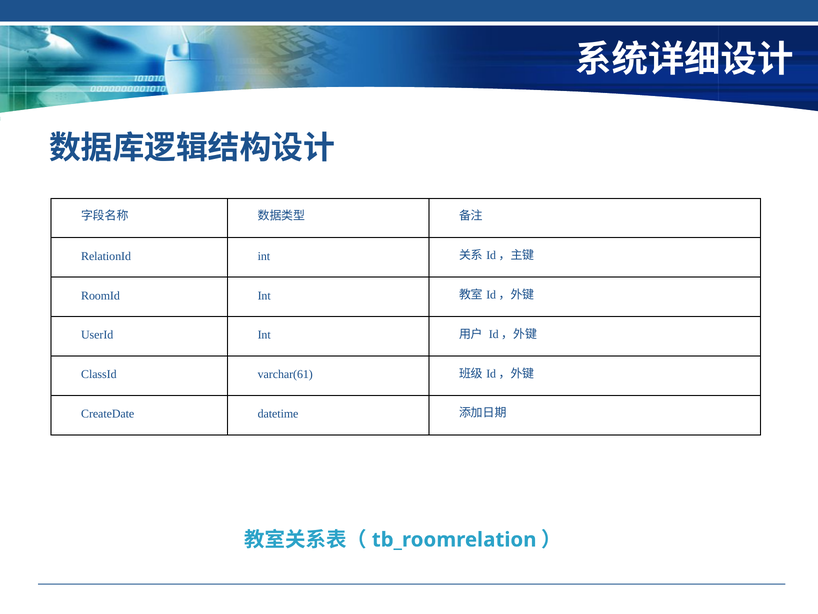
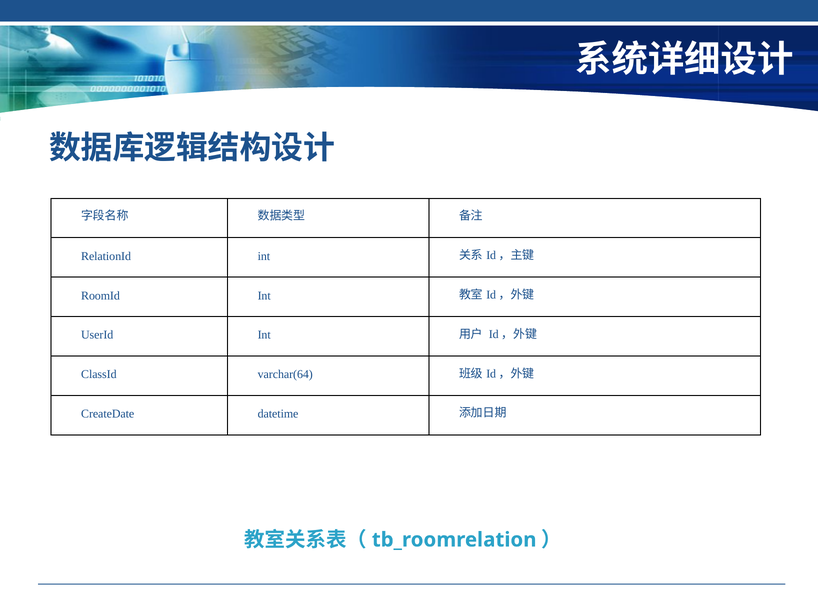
varchar(61: varchar(61 -> varchar(64
